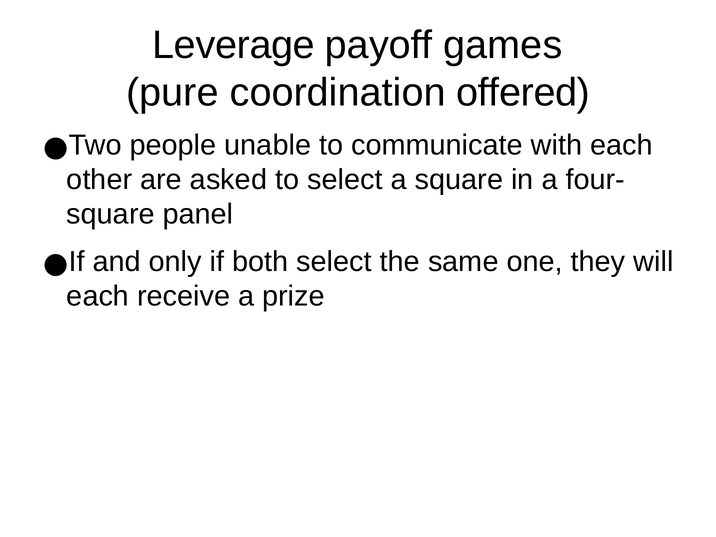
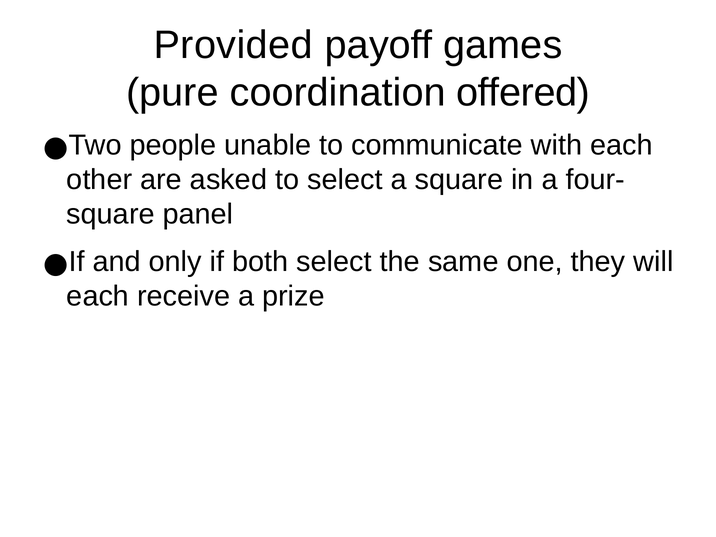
Leverage: Leverage -> Provided
